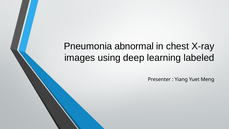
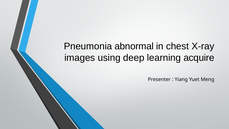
labeled: labeled -> acquire
